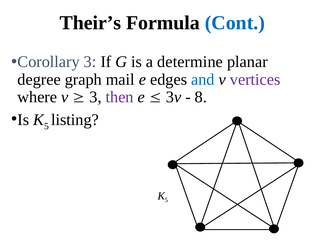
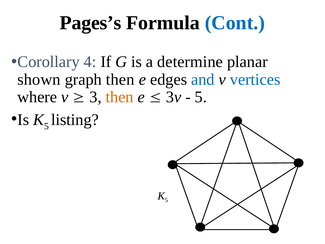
Their’s: Their’s -> Pages’s
Corollary 3: 3 -> 4
degree: degree -> shown
graph mail: mail -> then
vertices colour: purple -> blue
then at (120, 97) colour: purple -> orange
8 at (201, 97): 8 -> 5
